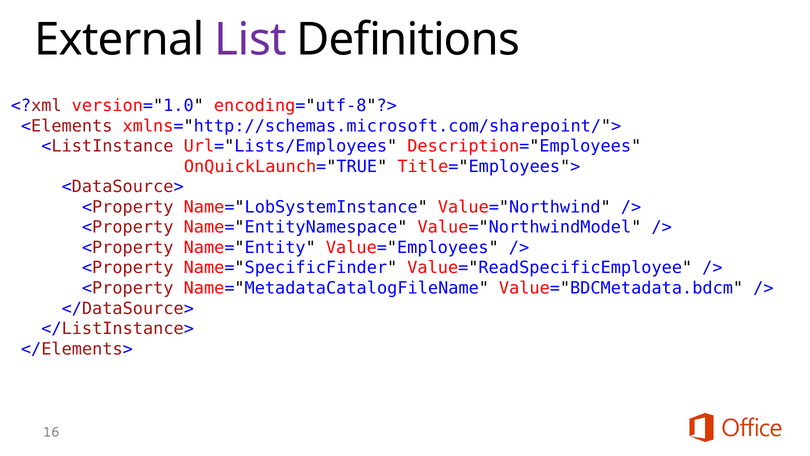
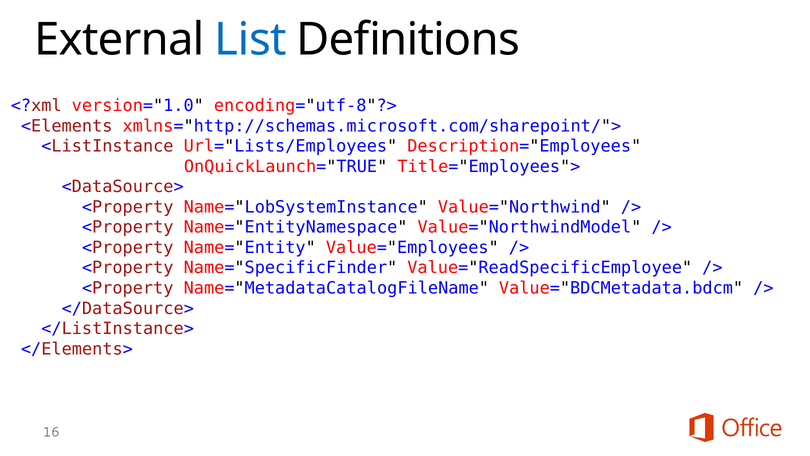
List colour: purple -> blue
